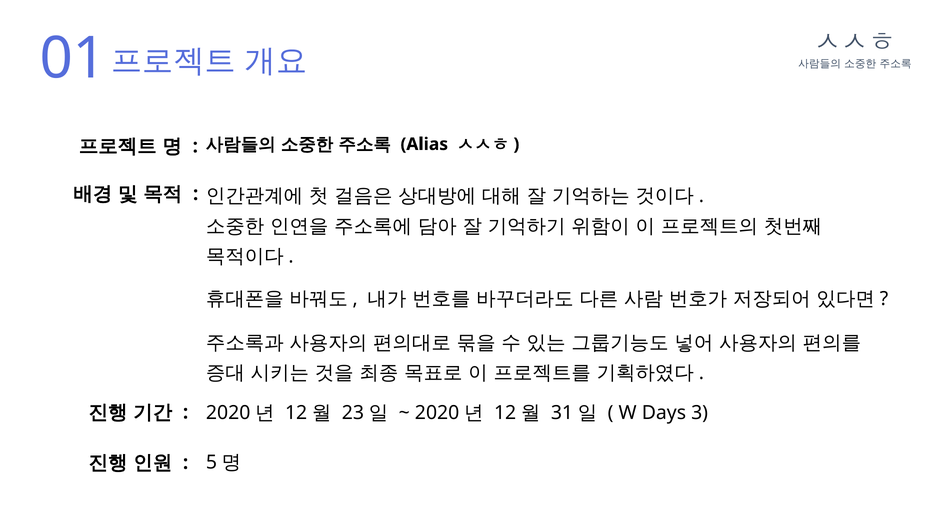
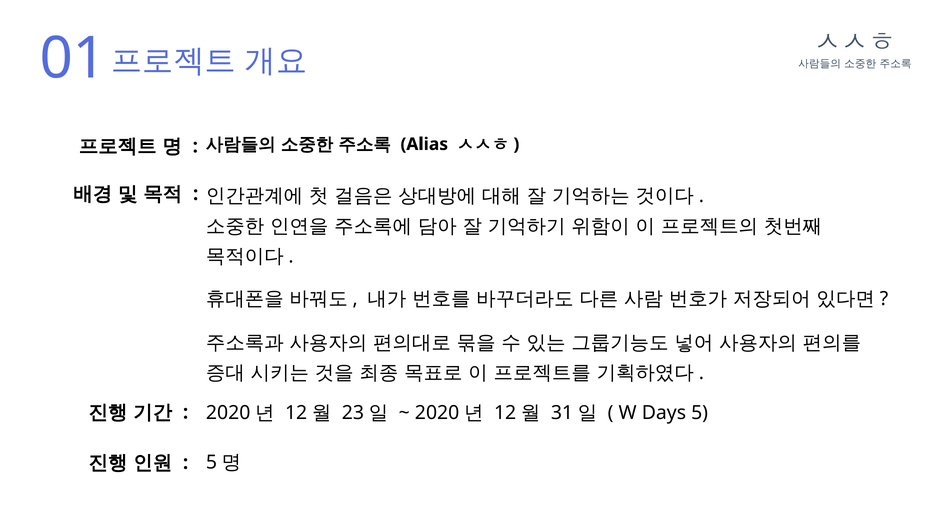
3: 3 -> 5
